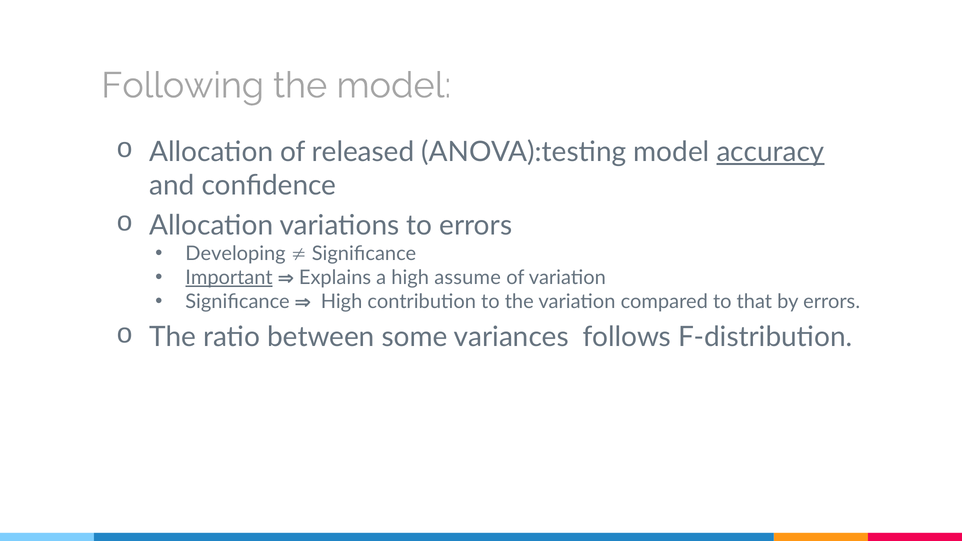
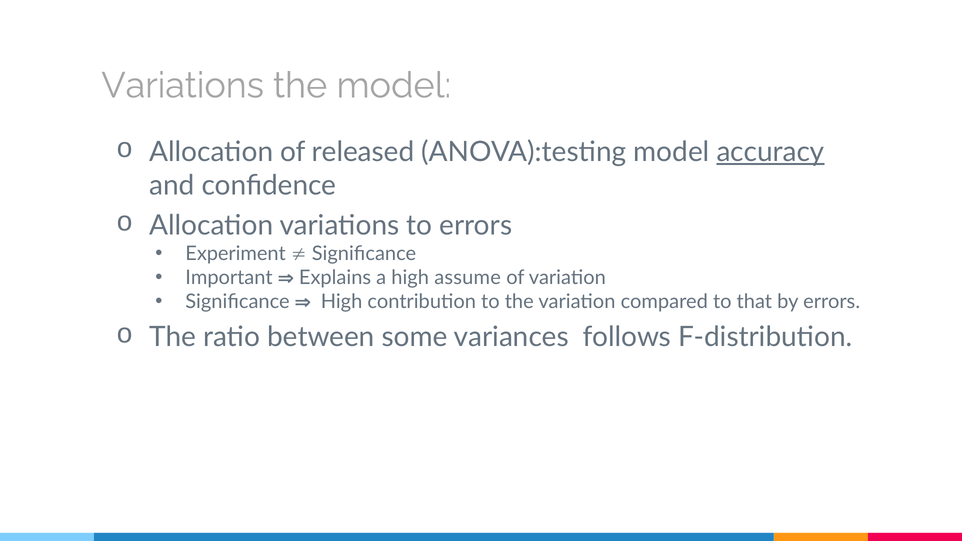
Following at (183, 85): Following -> Variations
Developing: Developing -> Experiment
Important underline: present -> none
